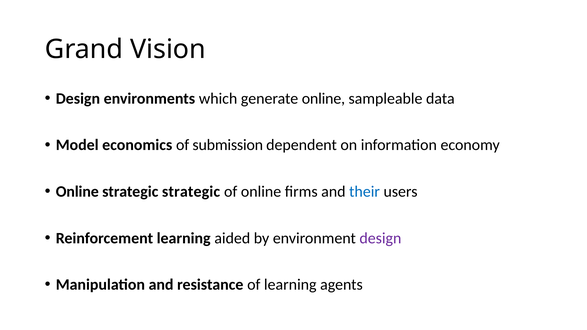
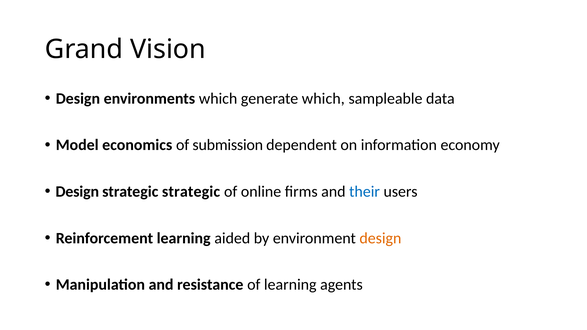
generate online: online -> which
Online at (77, 192): Online -> Design
design at (380, 238) colour: purple -> orange
